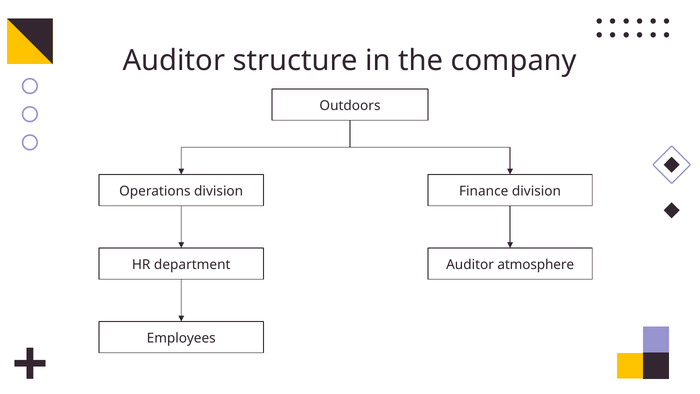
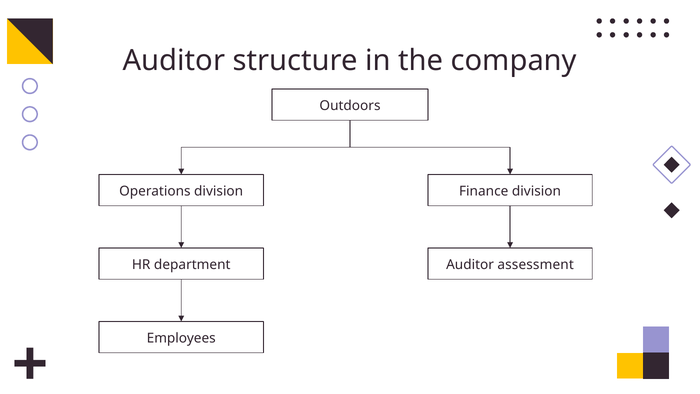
atmosphere: atmosphere -> assessment
